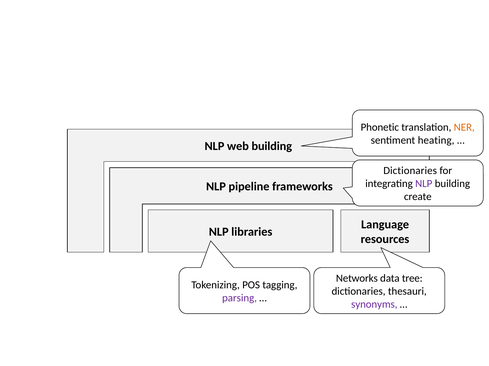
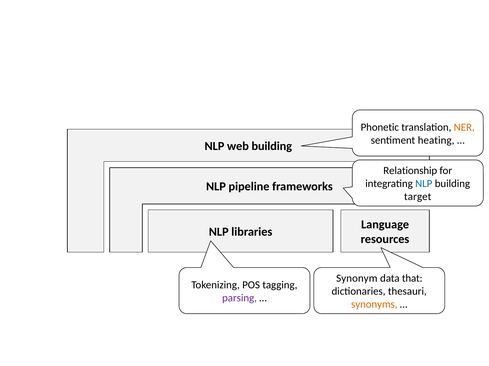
Dictionaries at (410, 171): Dictionaries -> Relationship
NLP at (424, 184) colour: purple -> blue
create: create -> target
Networks: Networks -> Synonym
tree: tree -> that
synonyms colour: purple -> orange
